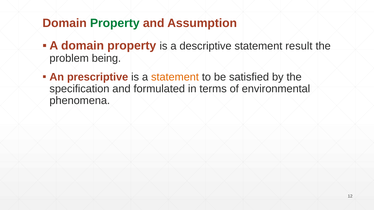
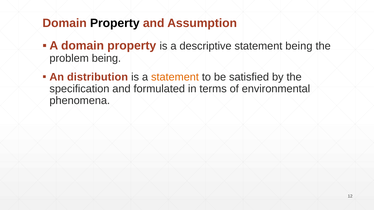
Property at (115, 23) colour: green -> black
statement result: result -> being
prescriptive: prescriptive -> distribution
